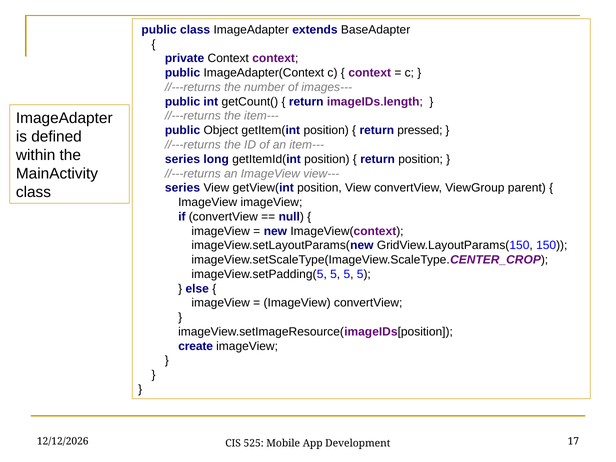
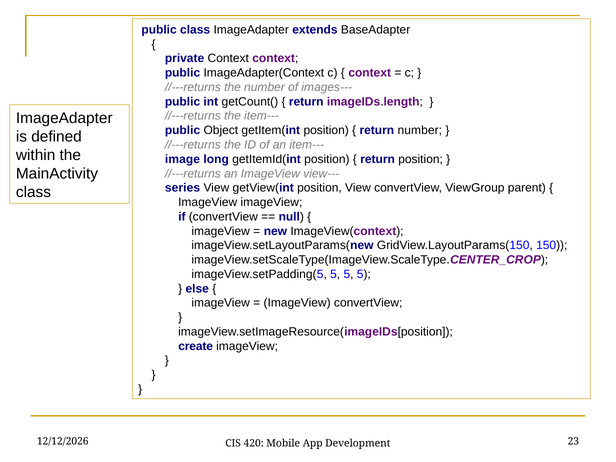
return pressed: pressed -> number
series at (182, 159): series -> image
525: 525 -> 420
17: 17 -> 23
